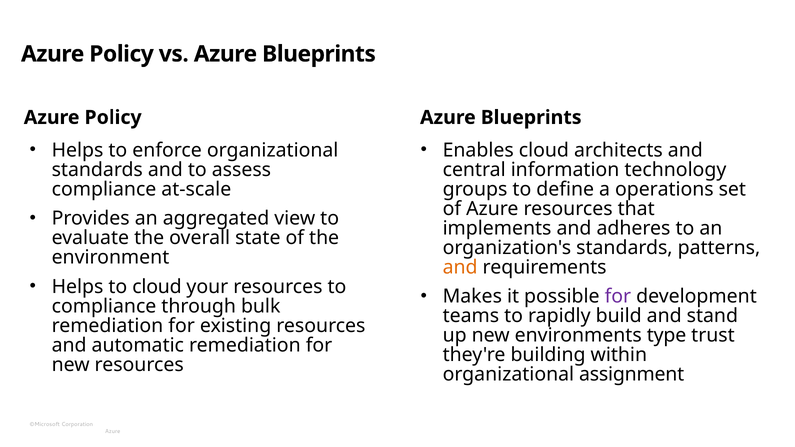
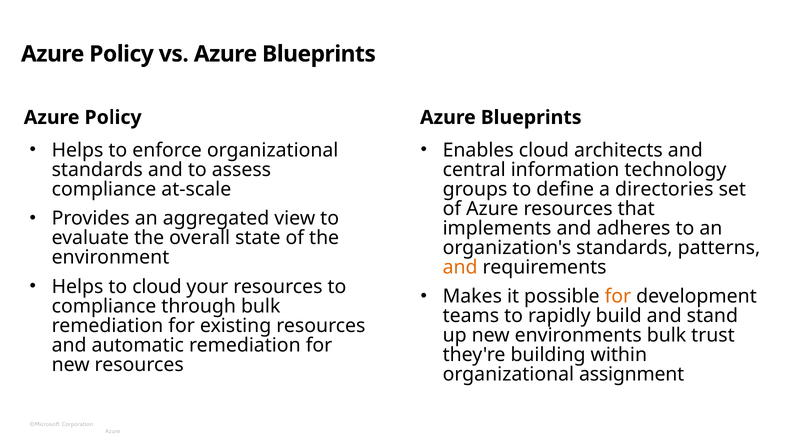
operations: operations -> directories
for at (618, 296) colour: purple -> orange
environments type: type -> bulk
